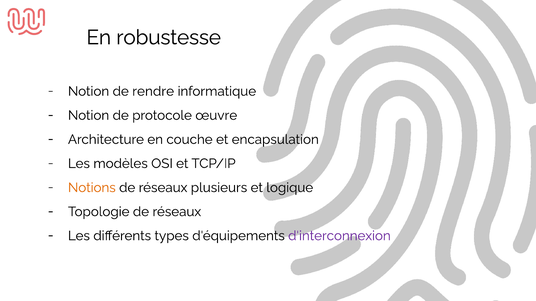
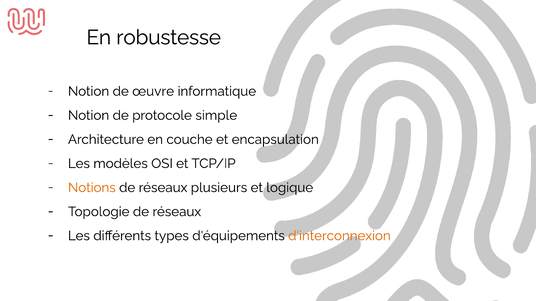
rendre: rendre -> œuvre
œuvre: œuvre -> simple
d'interconnexion colour: purple -> orange
